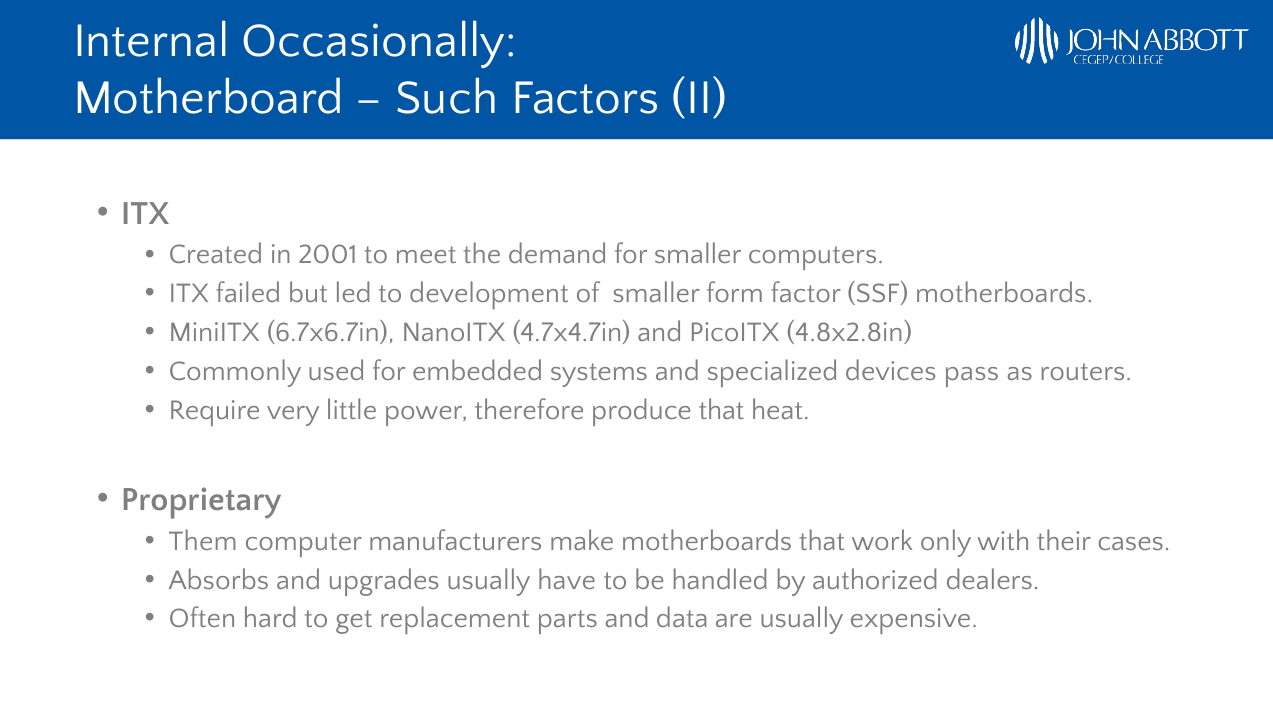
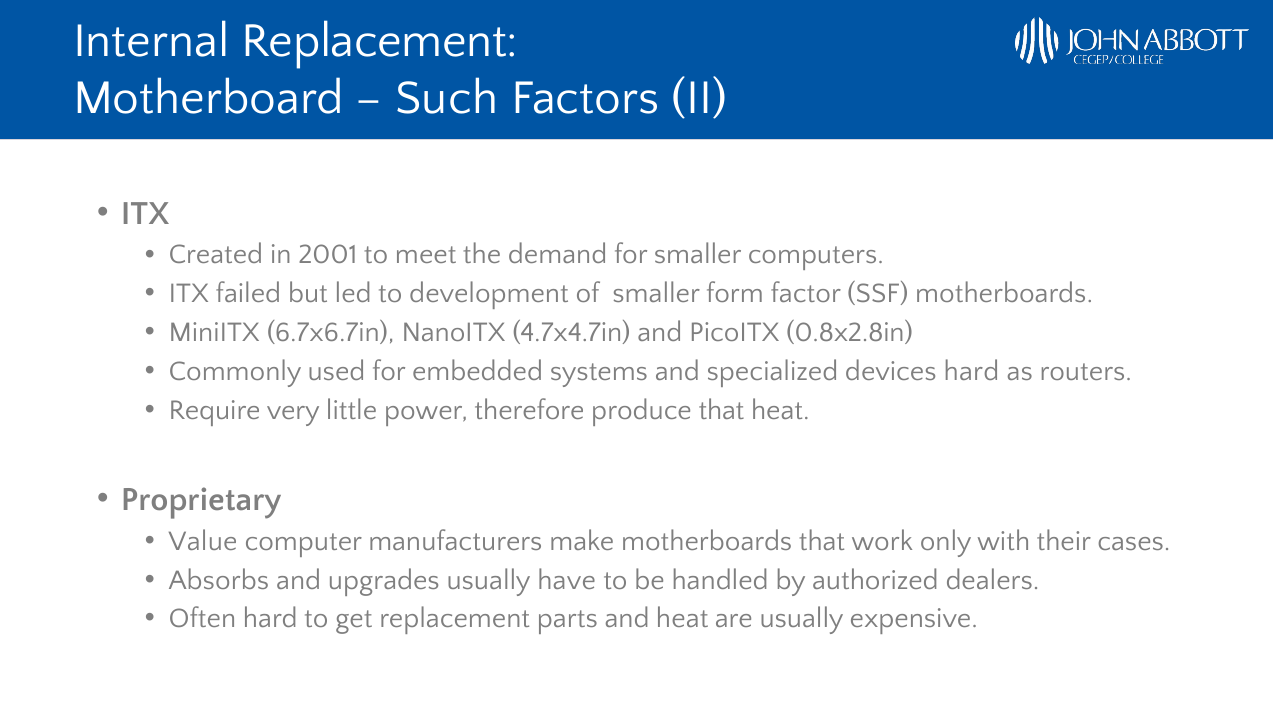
Internal Occasionally: Occasionally -> Replacement
4.8x2.8in: 4.8x2.8in -> 0.8x2.8in
devices pass: pass -> hard
Them: Them -> Value
and data: data -> heat
